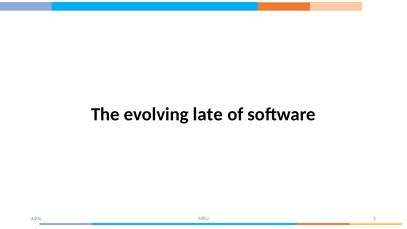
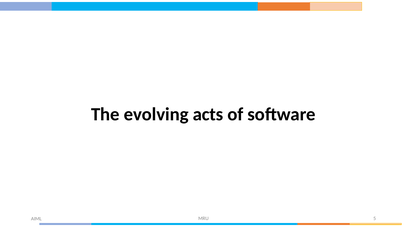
late: late -> acts
